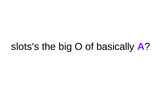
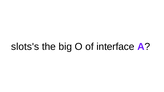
basically: basically -> interface
